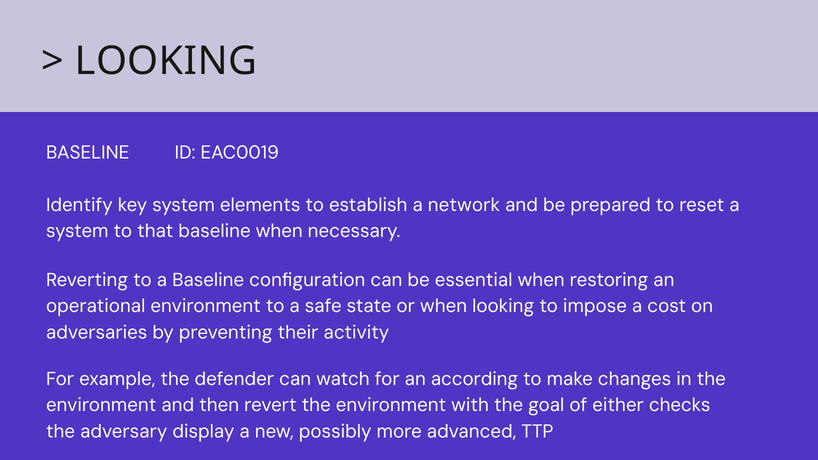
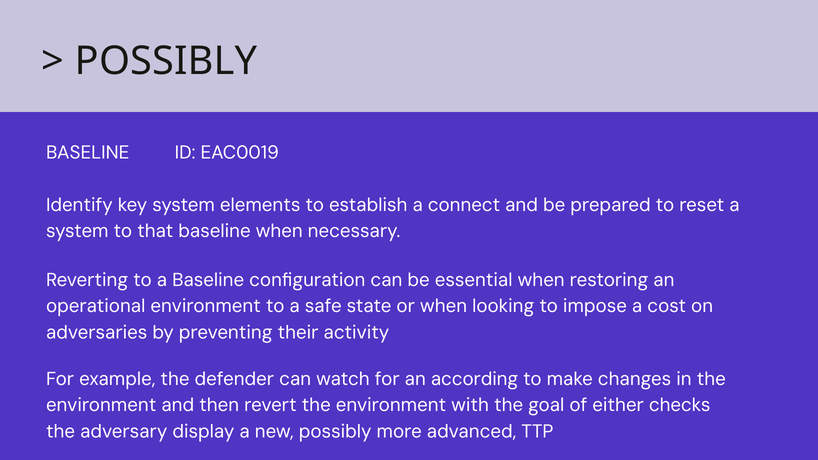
LOOKING at (166, 61): LOOKING -> POSSIBLY
network: network -> connect
